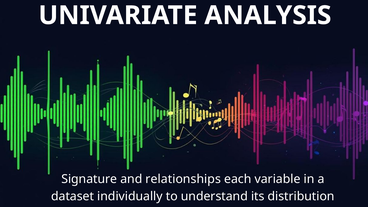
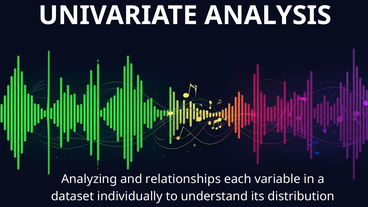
Signature: Signature -> Analyzing
